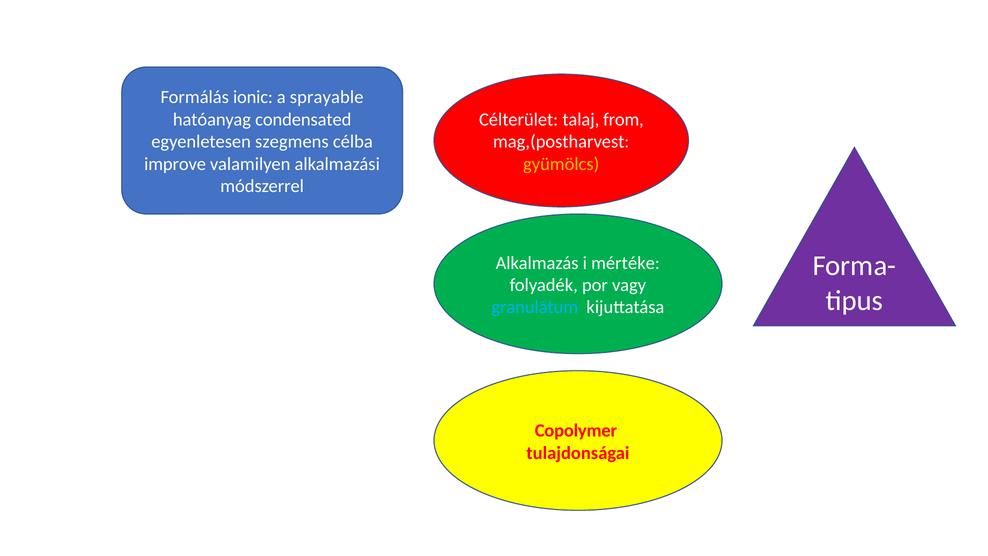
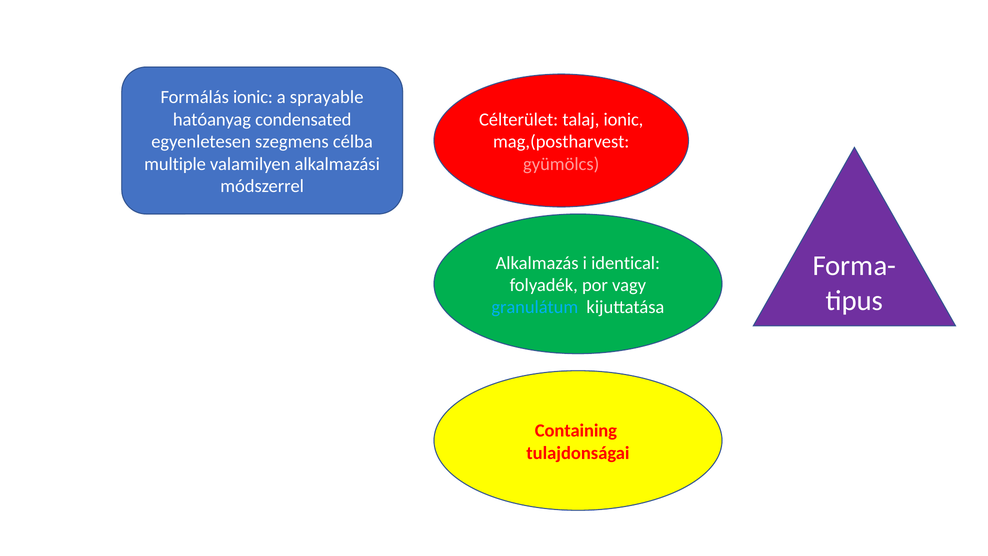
talaj from: from -> ionic
improve: improve -> multiple
gyümölcs colour: yellow -> pink
mértéke: mértéke -> identical
Copolymer: Copolymer -> Containing
